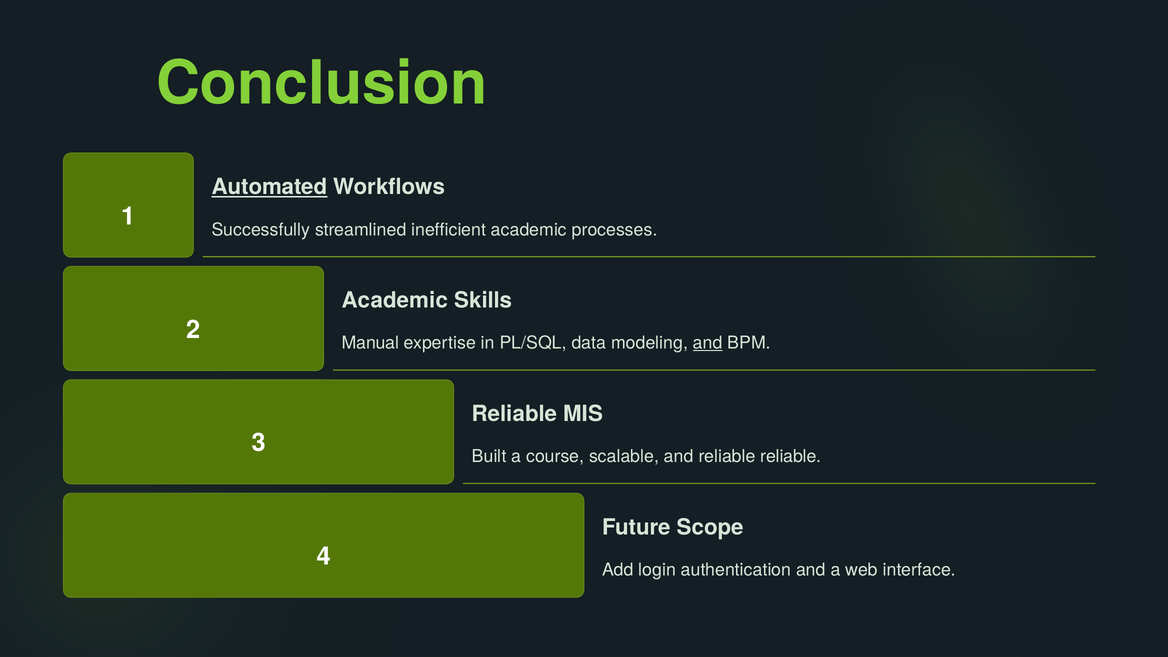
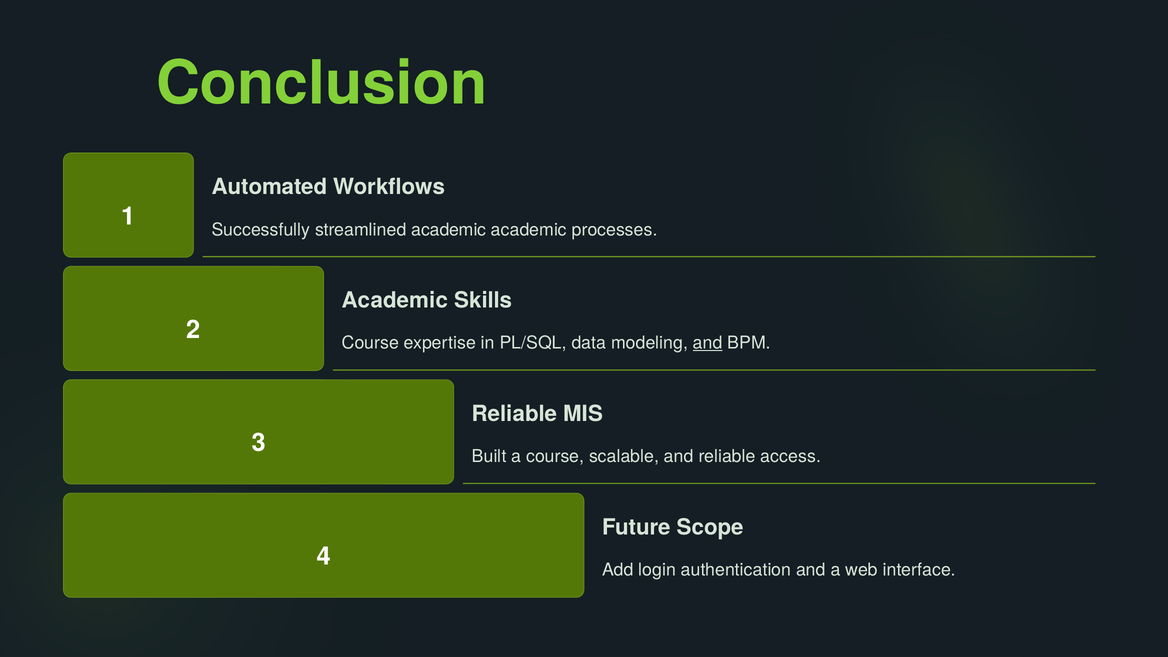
Automated underline: present -> none
streamlined inefficient: inefficient -> academic
Manual at (370, 343): Manual -> Course
reliable reliable: reliable -> access
